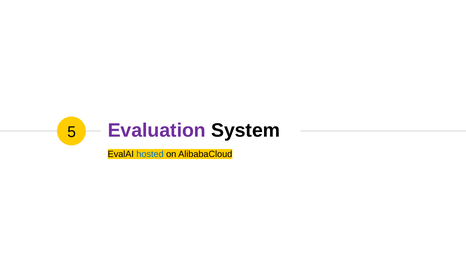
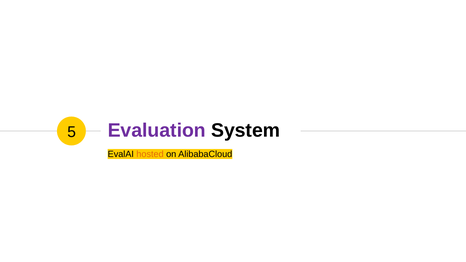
hosted colour: blue -> orange
